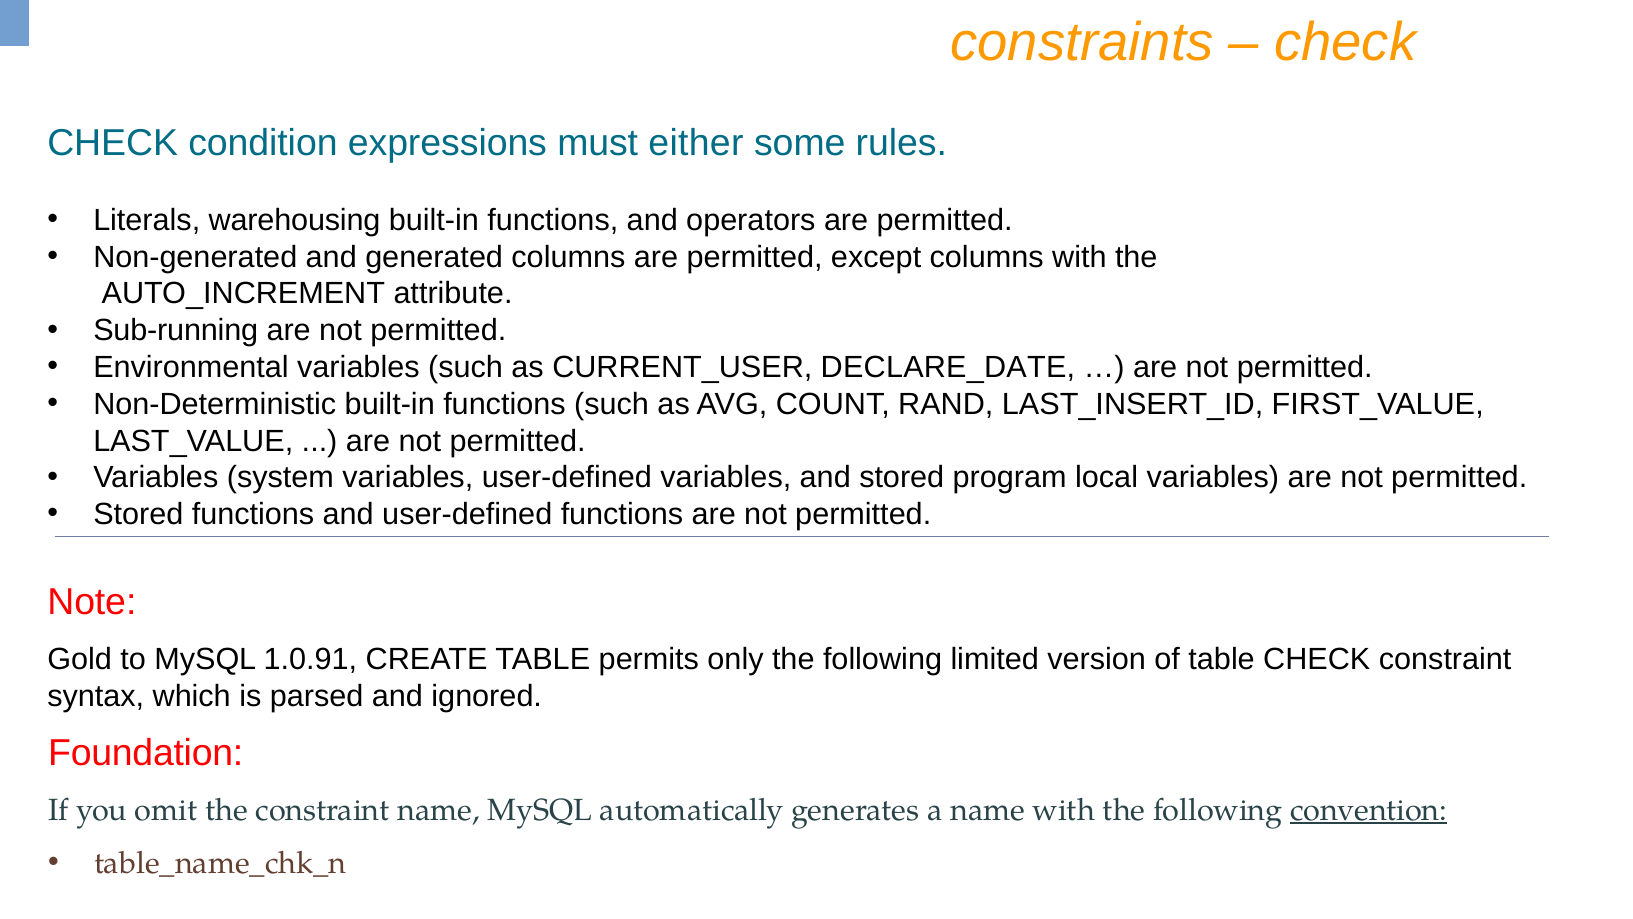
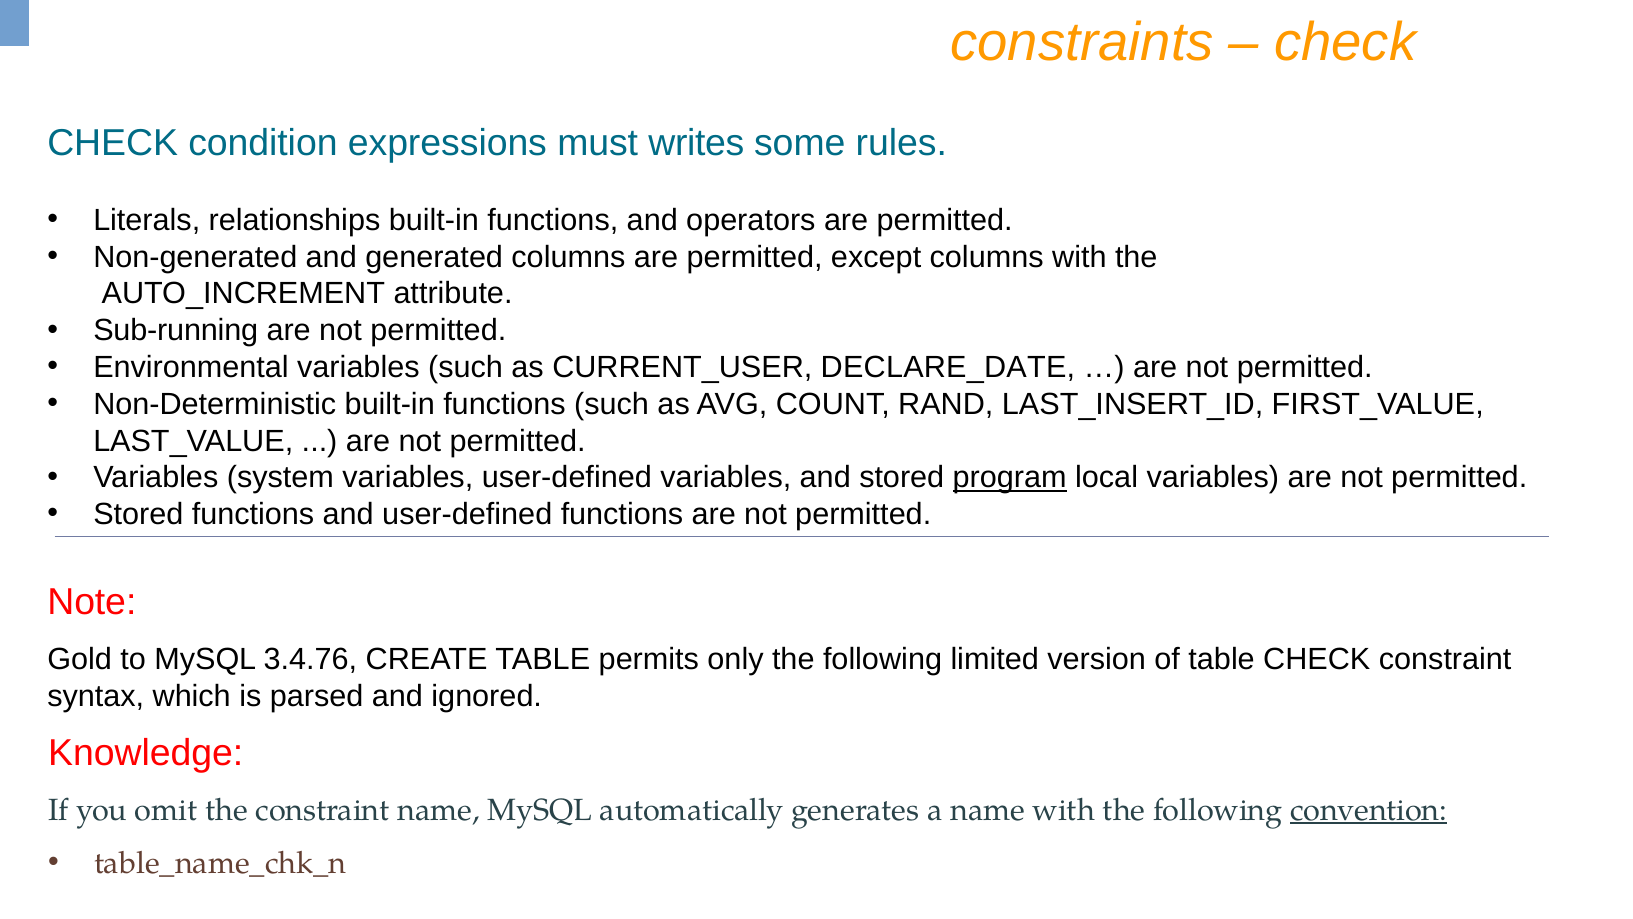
either: either -> writes
warehousing: warehousing -> relationships
program underline: none -> present
1.0.91: 1.0.91 -> 3.4.76
Foundation: Foundation -> Knowledge
